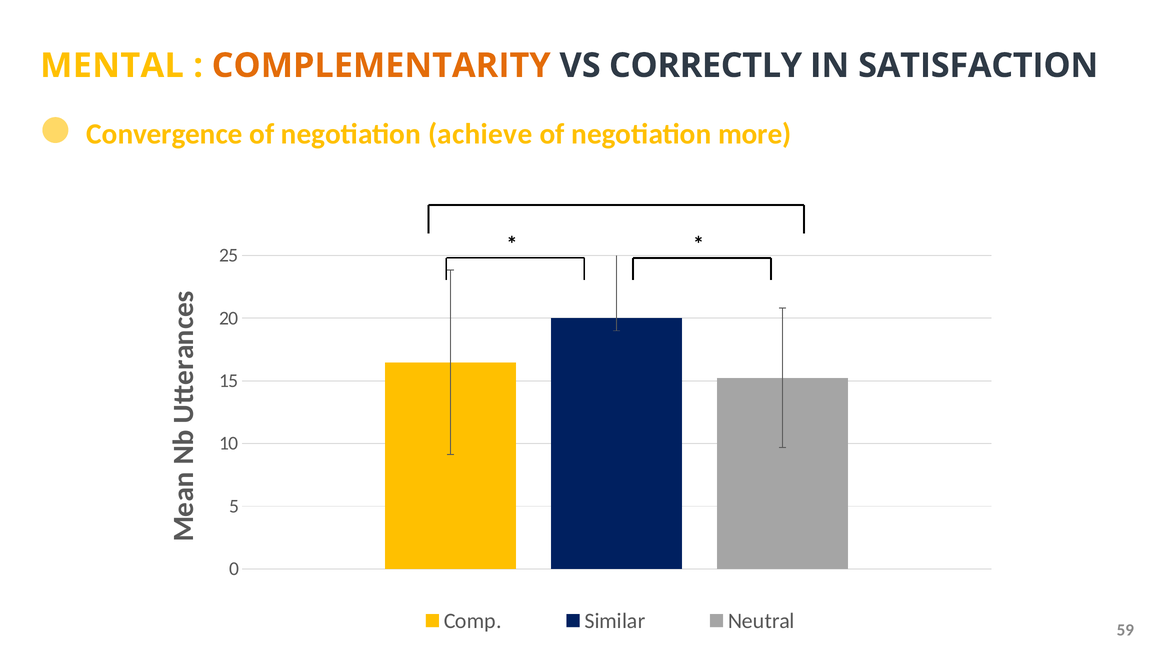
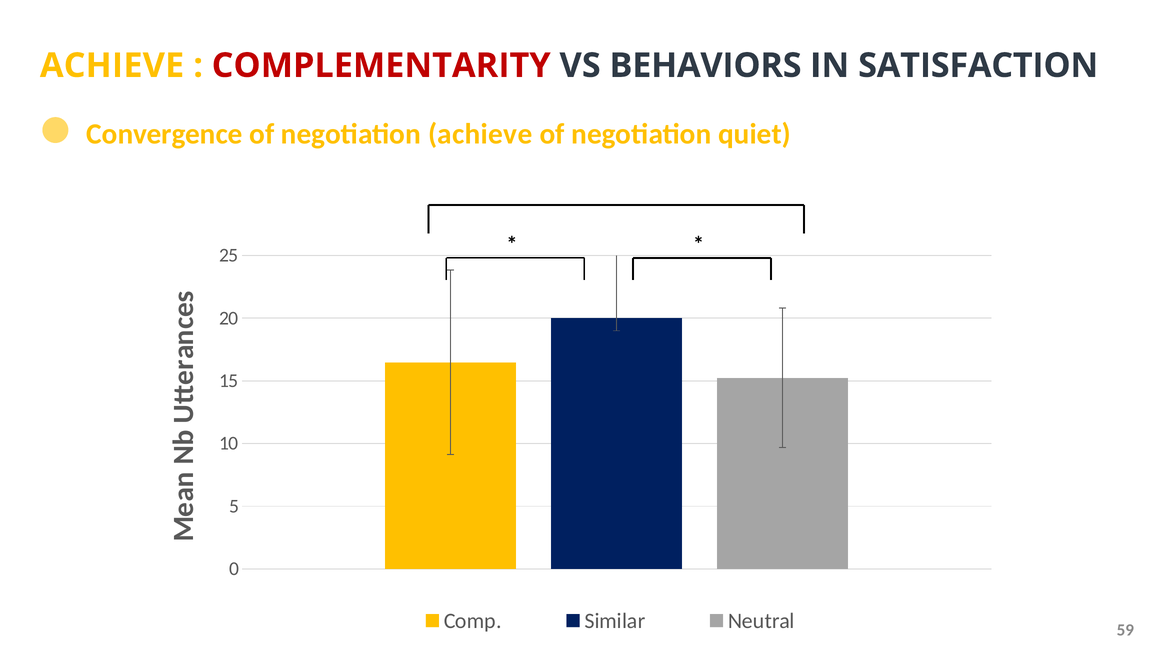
MENTAL at (112, 66): MENTAL -> ACHIEVE
COMPLEMENTARITY colour: orange -> red
CORRECTLY: CORRECTLY -> BEHAVIORS
more: more -> quiet
